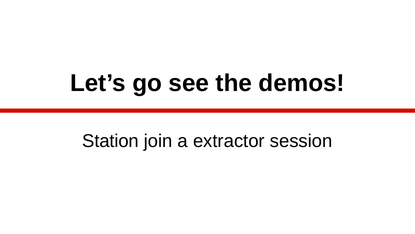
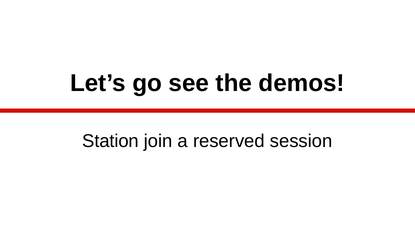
extractor: extractor -> reserved
